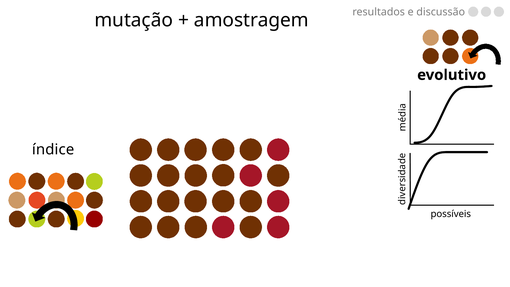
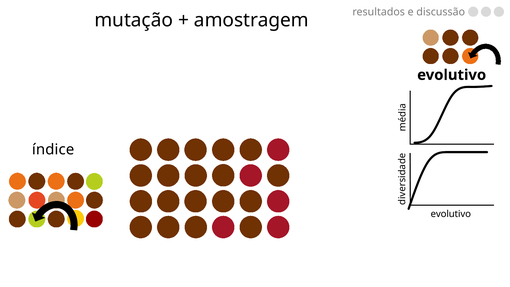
possíveis at (451, 214): possíveis -> evolutivo
